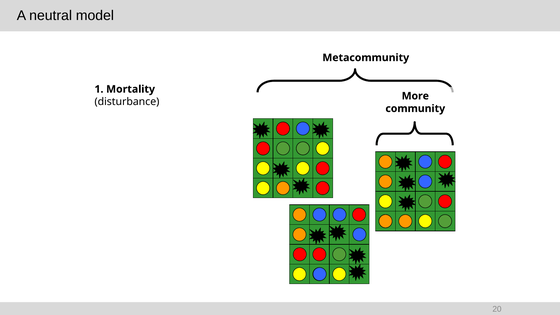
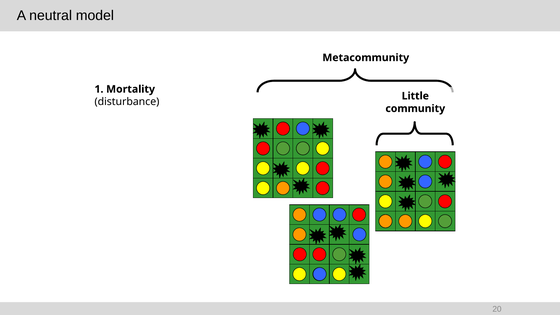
More: More -> Little
